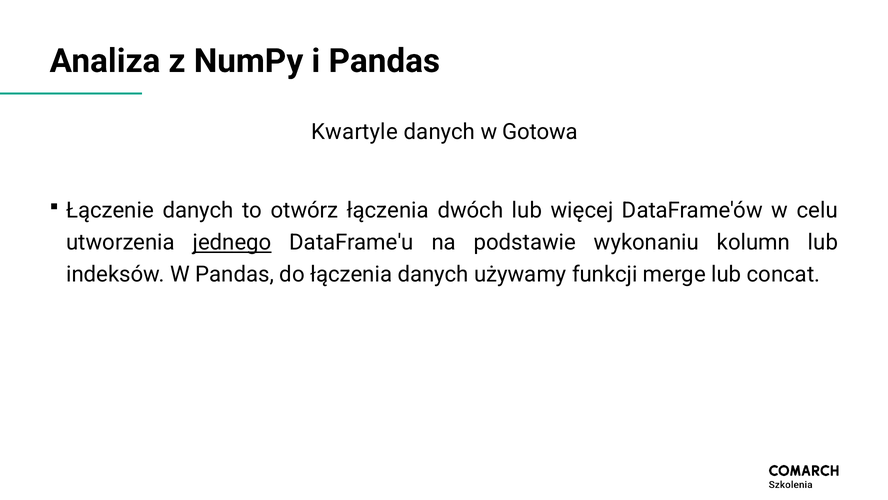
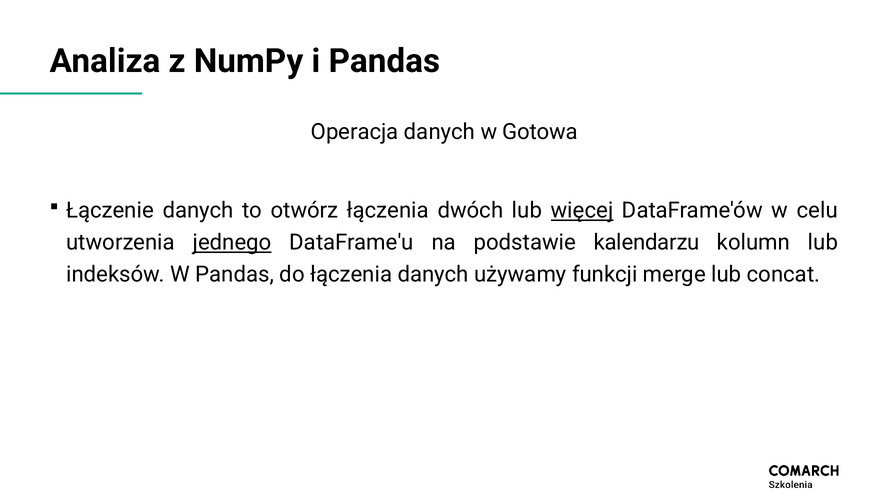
Kwartyle: Kwartyle -> Operacja
więcej underline: none -> present
wykonaniu: wykonaniu -> kalendarzu
